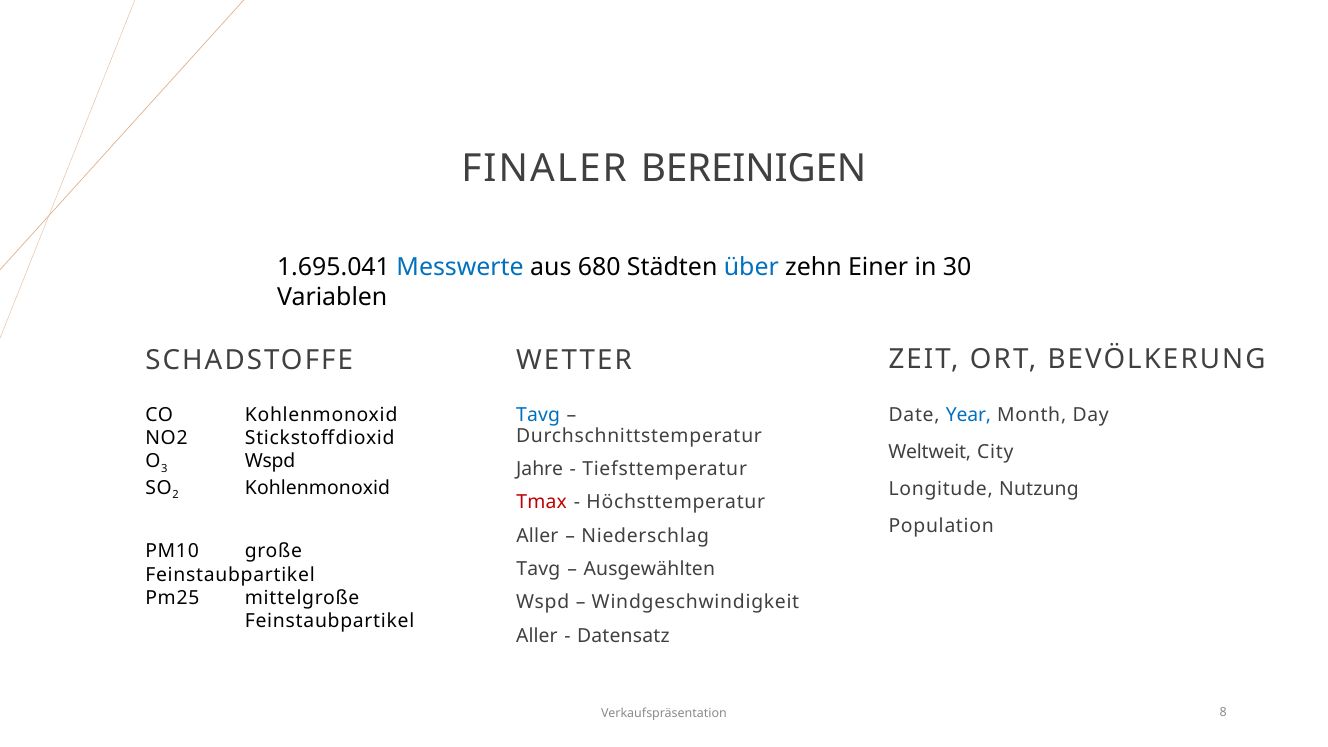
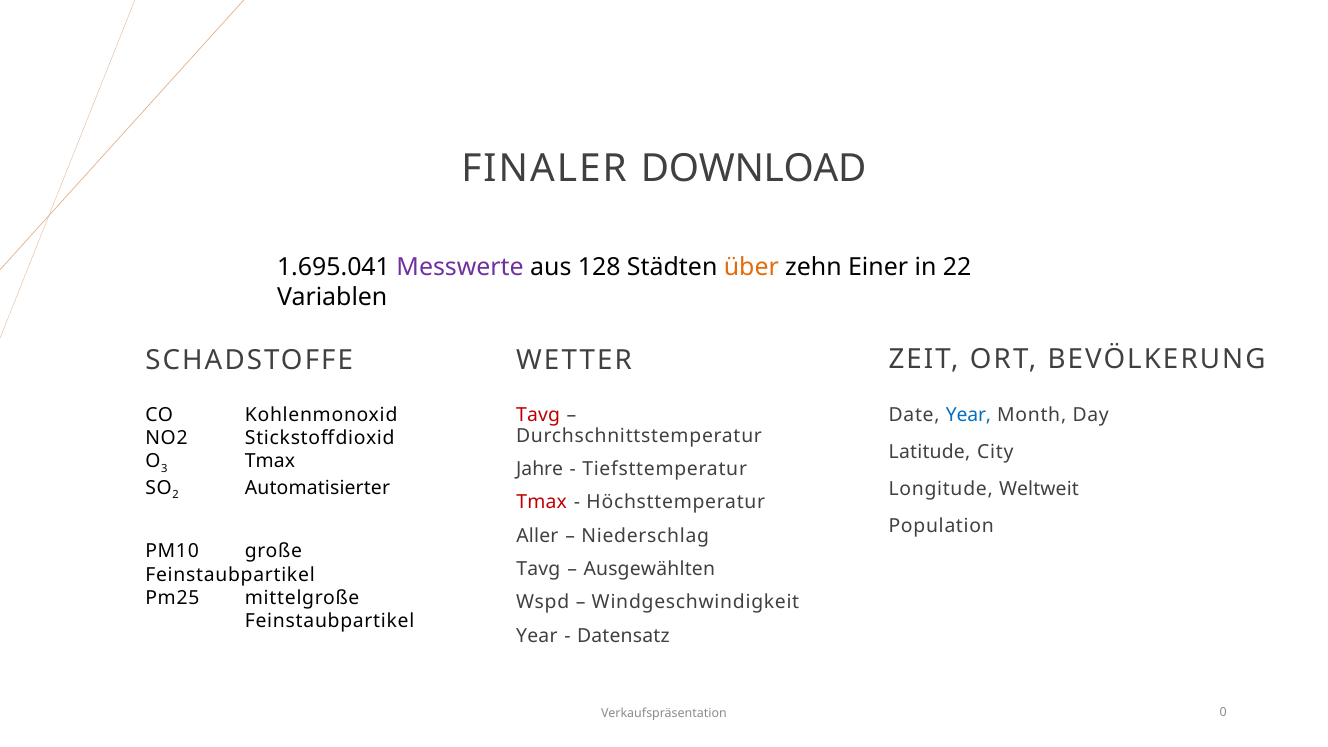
BEREINIGEN: BEREINIGEN -> DOWNLOAD
Messwerte colour: blue -> purple
680: 680 -> 128
über colour: blue -> orange
30: 30 -> 22
Tavg at (538, 415) colour: blue -> red
Weltweit: Weltweit -> Latitude
Wspd at (270, 461): Wspd -> Tmax
Kohlenmonoxid at (318, 488): Kohlenmonoxid -> Automatisierter
Nutzung: Nutzung -> Weltweit
Aller at (537, 636): Aller -> Year
8: 8 -> 0
